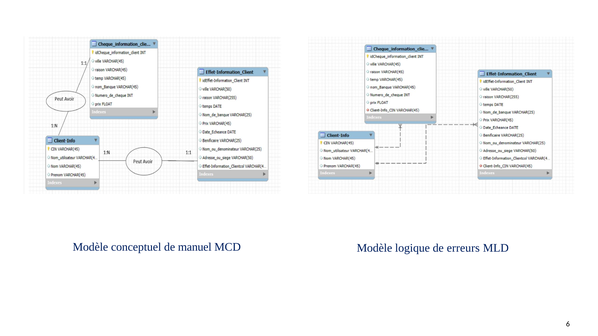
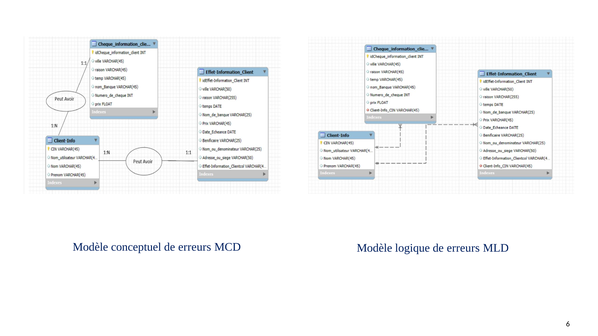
conceptuel de manuel: manuel -> erreurs
